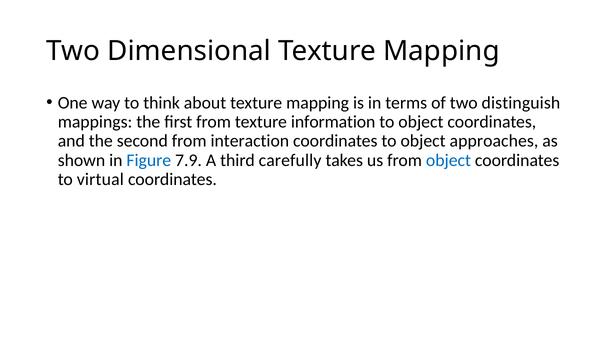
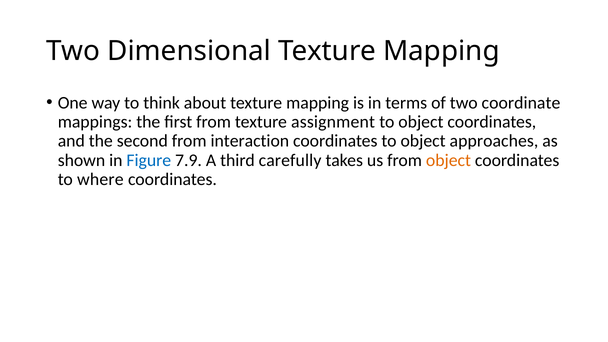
distinguish: distinguish -> coordinate
information: information -> assignment
object at (448, 160) colour: blue -> orange
virtual: virtual -> where
